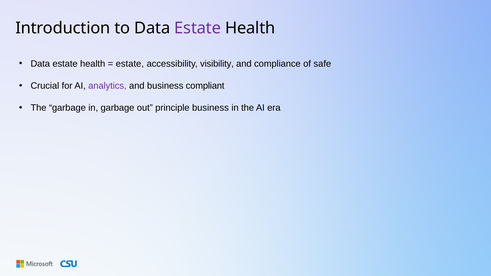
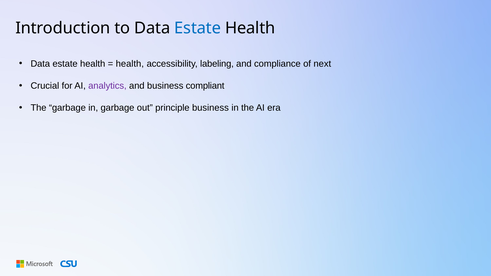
Estate at (198, 28) colour: purple -> blue
estate at (130, 64): estate -> health
visibility: visibility -> labeling
safe: safe -> next
